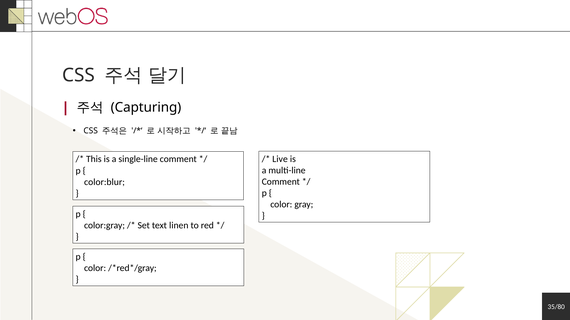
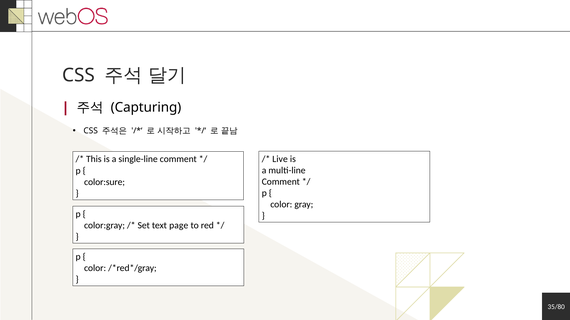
color:blur: color:blur -> color:sure
linen: linen -> page
